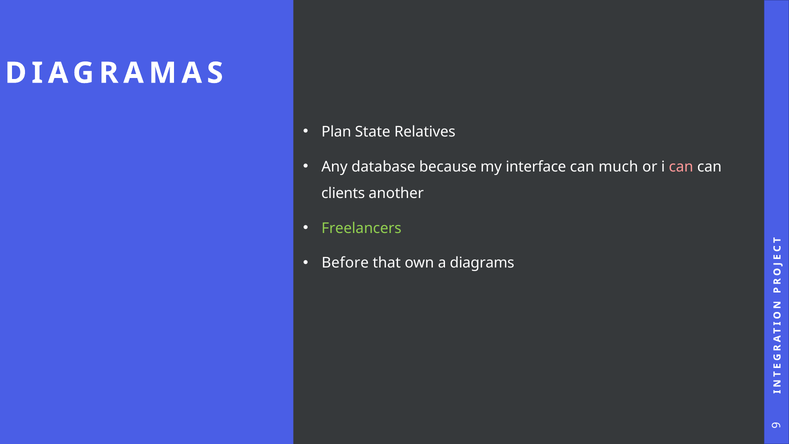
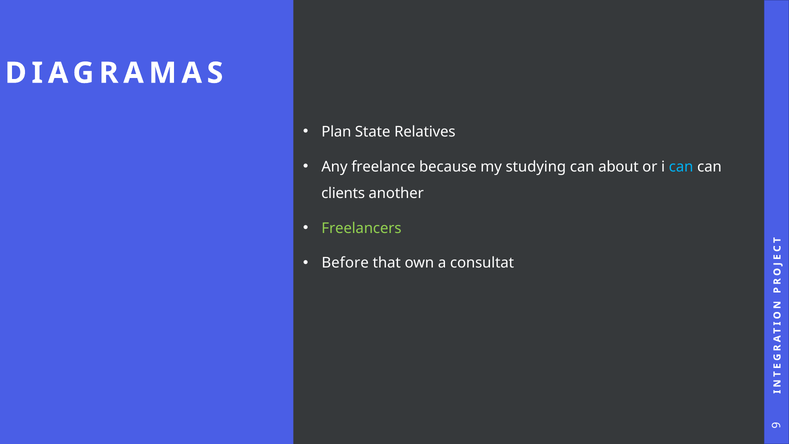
database: database -> freelance
interface: interface -> studying
much: much -> about
can at (681, 167) colour: pink -> light blue
diagrams: diagrams -> consultat
